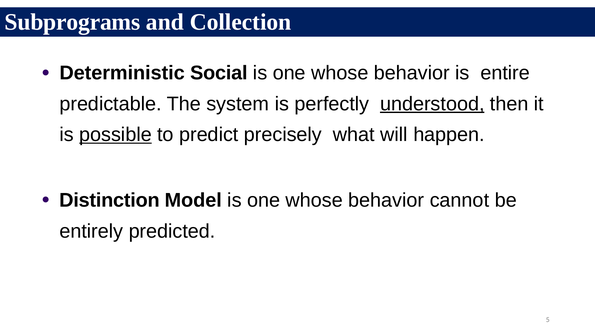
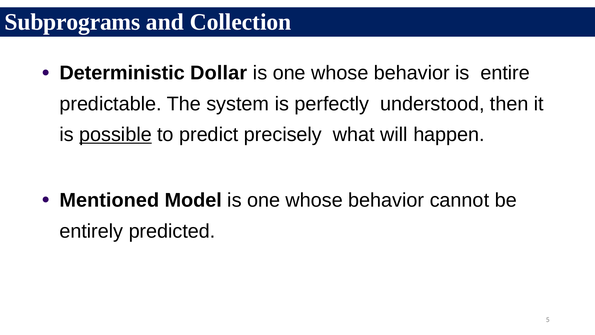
Social: Social -> Dollar
understood underline: present -> none
Distinction: Distinction -> Mentioned
